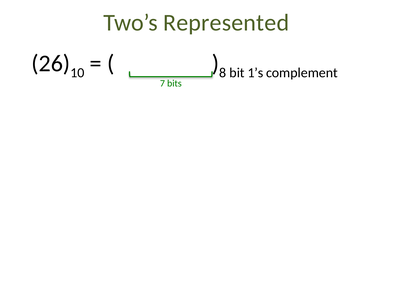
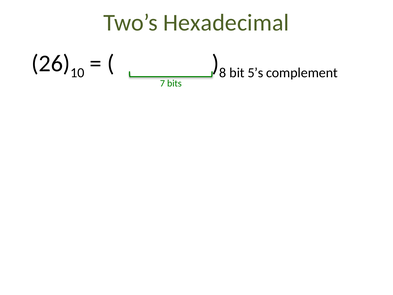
Represented: Represented -> Hexadecimal
1’s: 1’s -> 5’s
